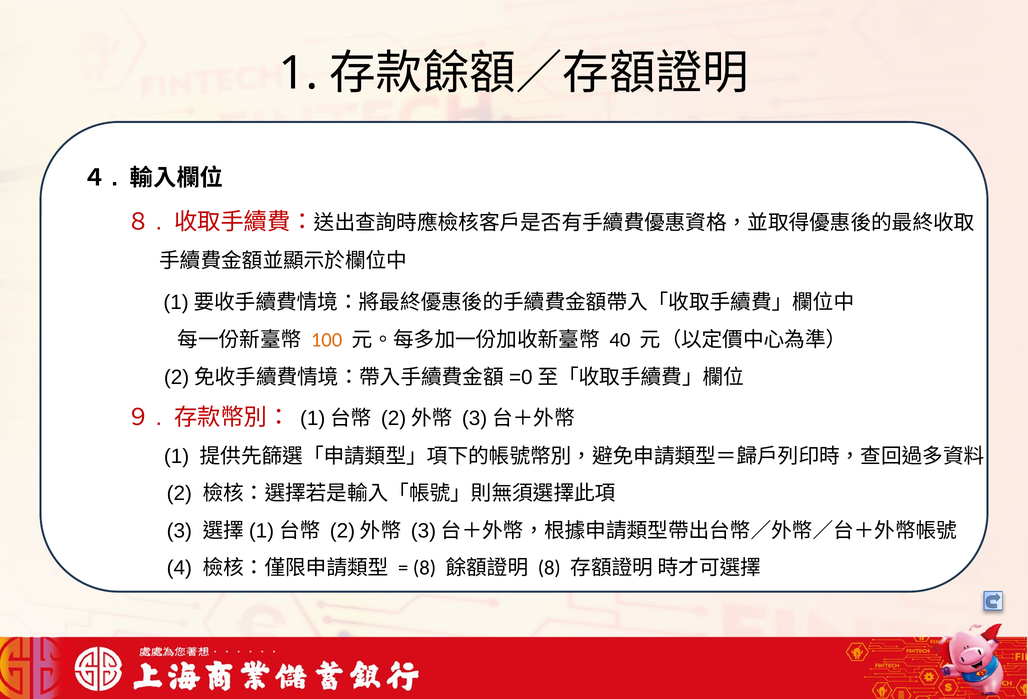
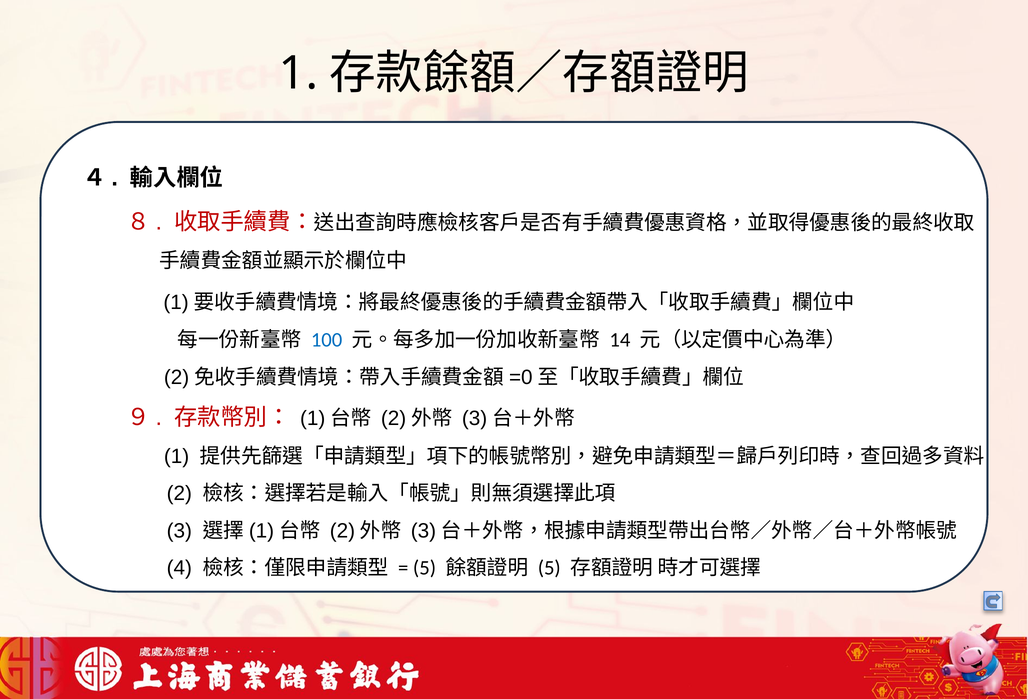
100 colour: orange -> blue
40: 40 -> 14
8 at (425, 568): 8 -> 5
8 at (549, 568): 8 -> 5
